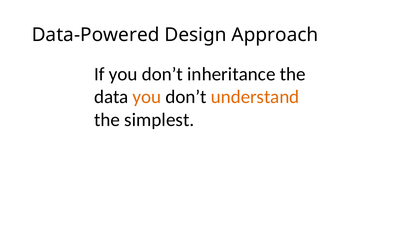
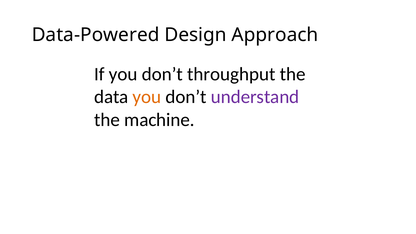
inheritance: inheritance -> throughput
understand colour: orange -> purple
simplest: simplest -> machine
